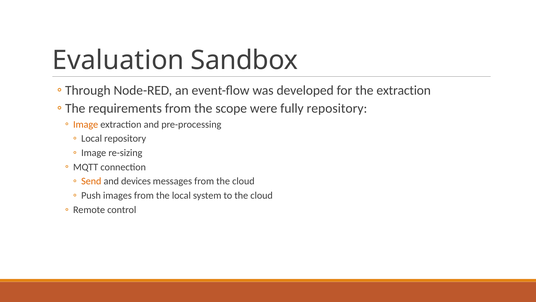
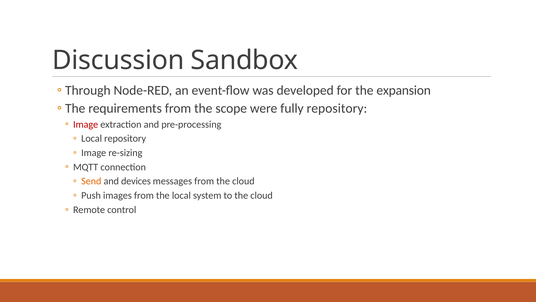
Evaluation: Evaluation -> Discussion
the extraction: extraction -> expansion
Image at (86, 124) colour: orange -> red
